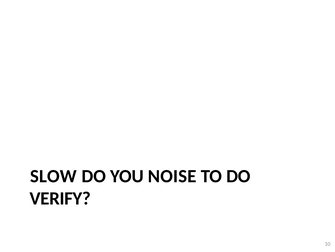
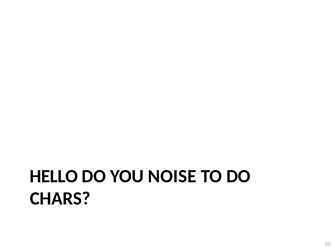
SLOW: SLOW -> HELLO
VERIFY: VERIFY -> CHARS
